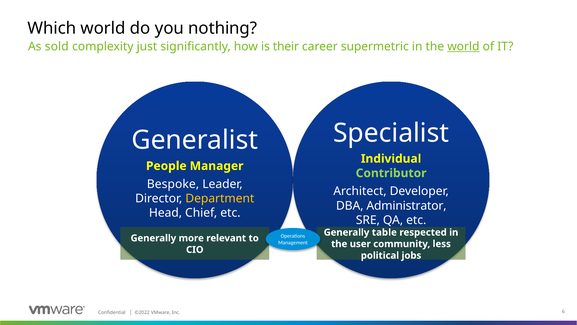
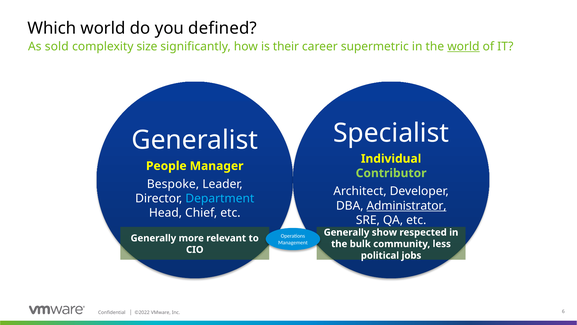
nothing: nothing -> defined
just: just -> size
Department colour: yellow -> light blue
Administrator underline: none -> present
table: table -> show
user: user -> bulk
